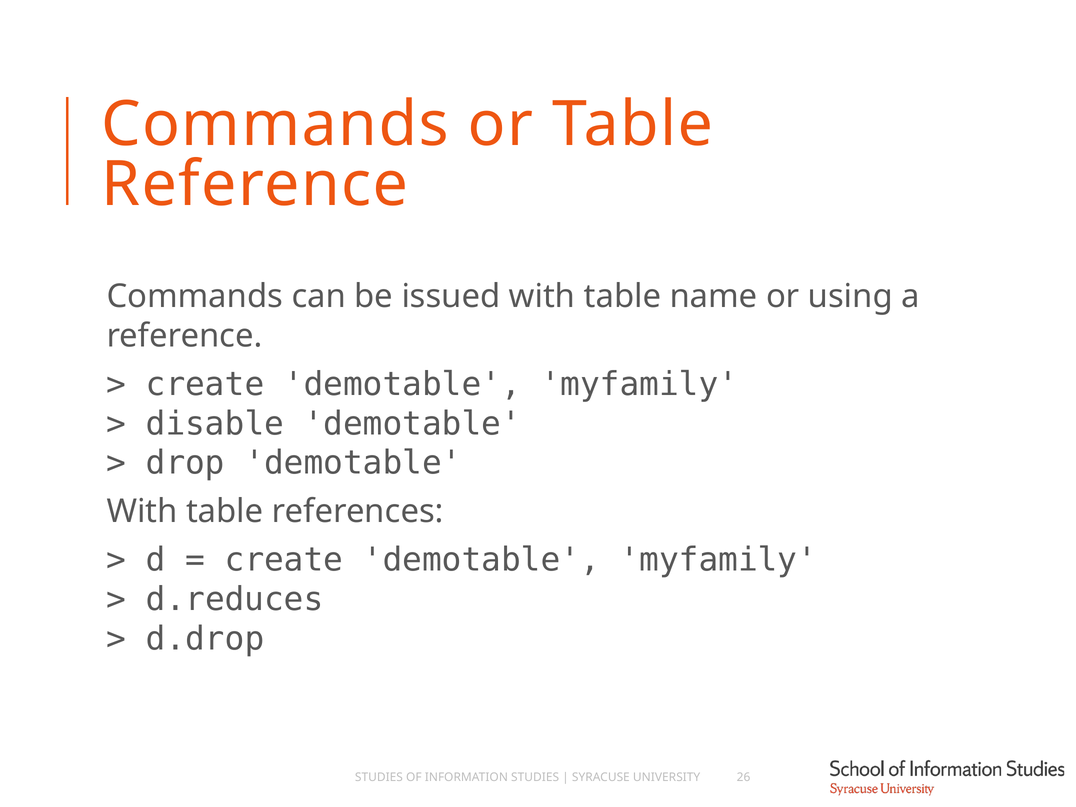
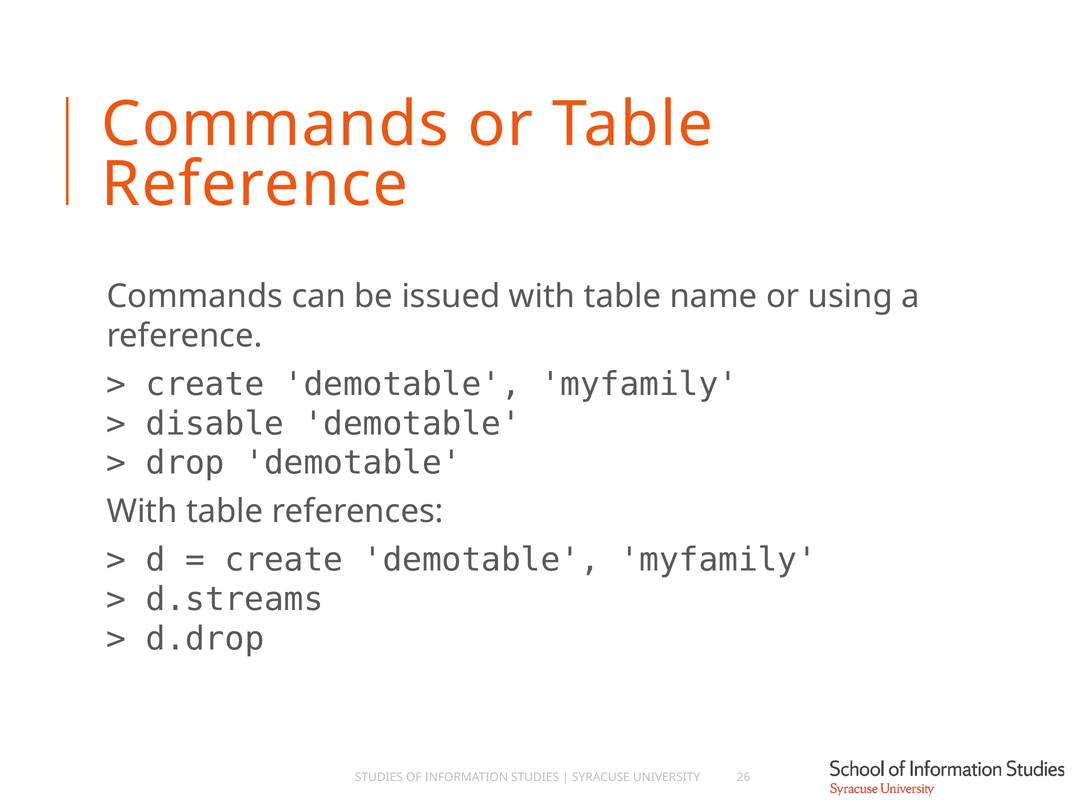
d.reduces: d.reduces -> d.streams
